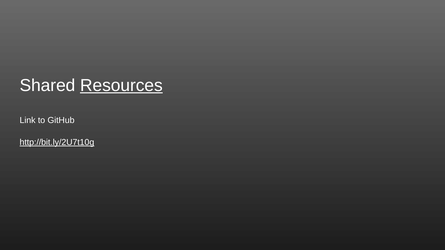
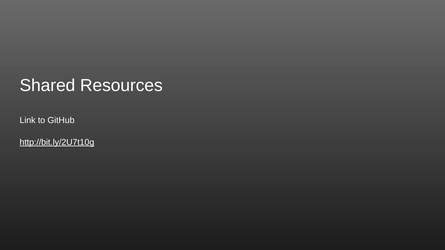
Resources underline: present -> none
